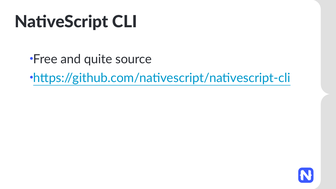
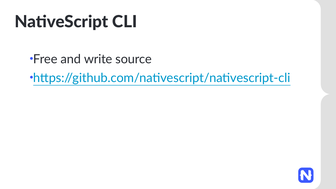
quite: quite -> write
